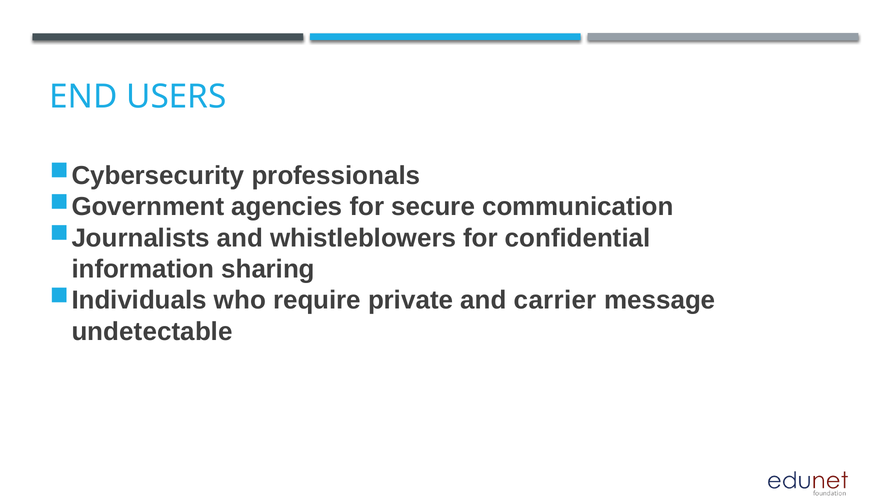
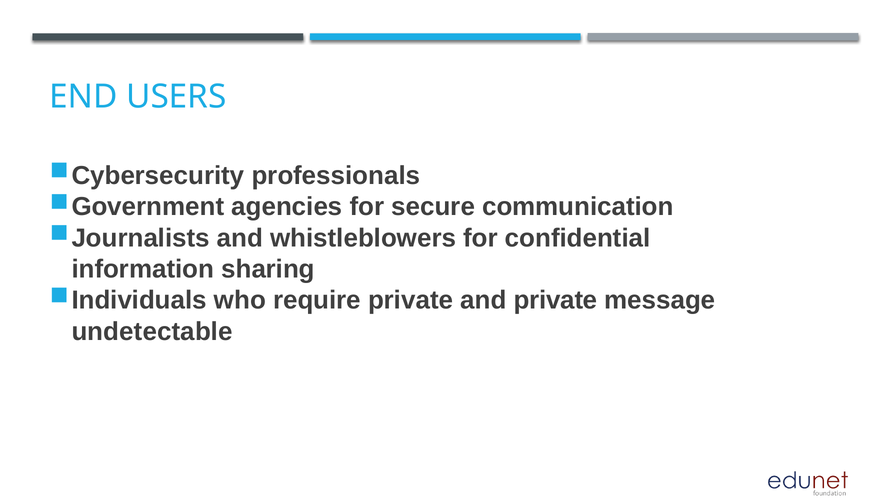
and carrier: carrier -> private
